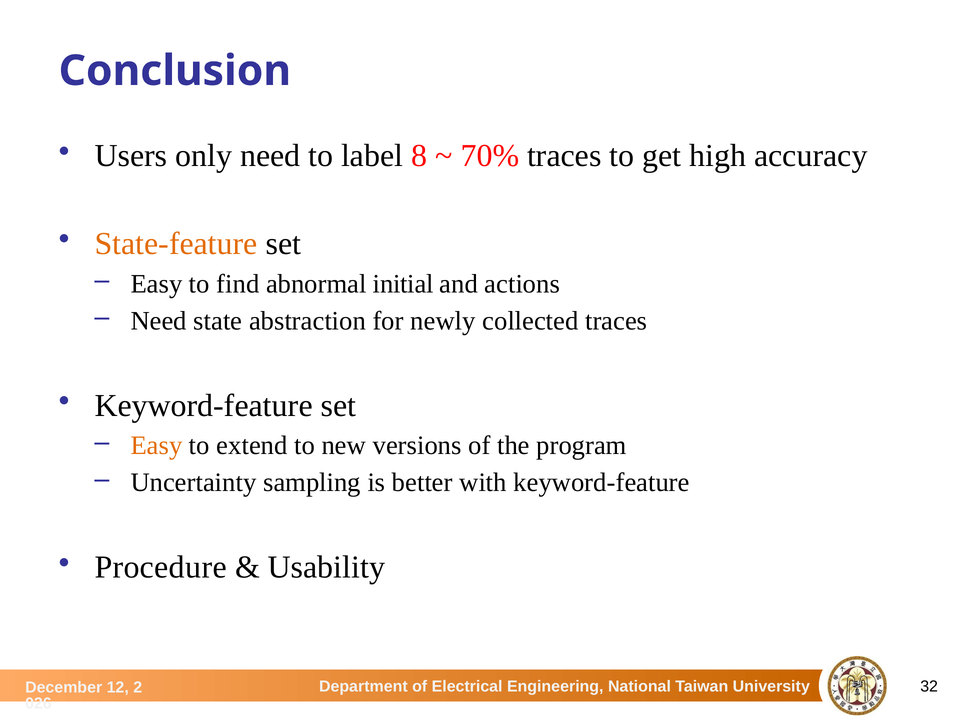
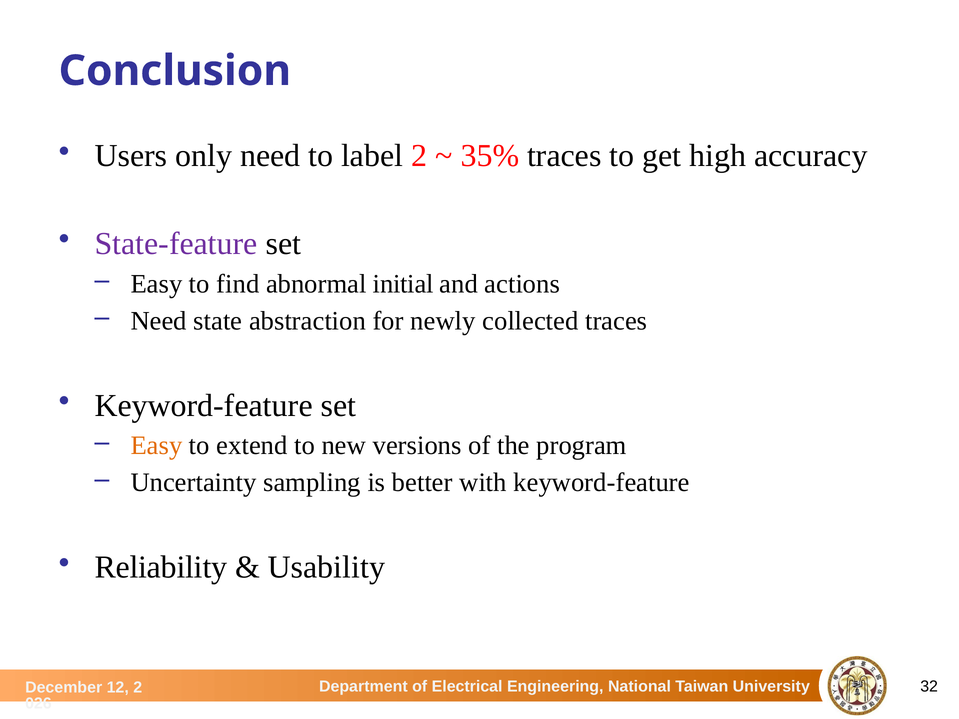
label 8: 8 -> 2
70%: 70% -> 35%
State-feature colour: orange -> purple
Procedure: Procedure -> Reliability
